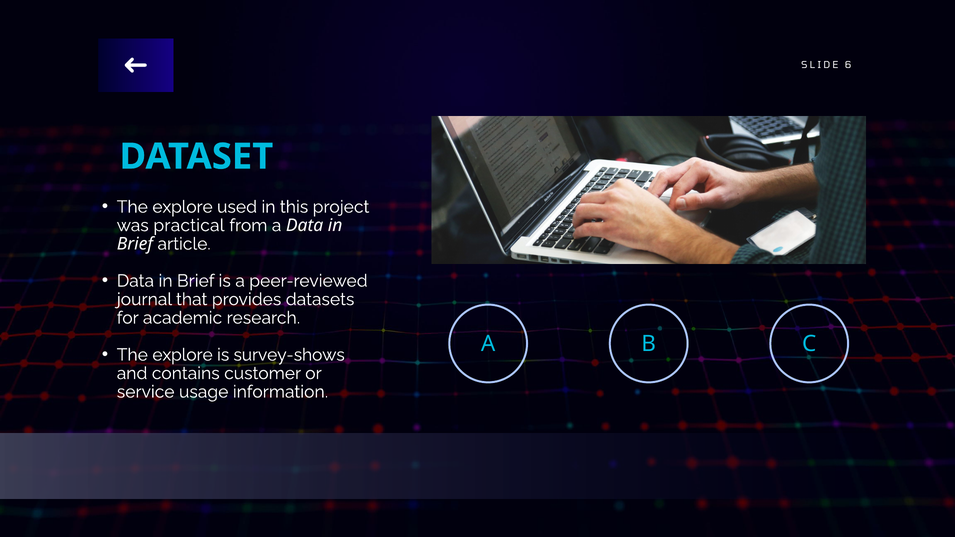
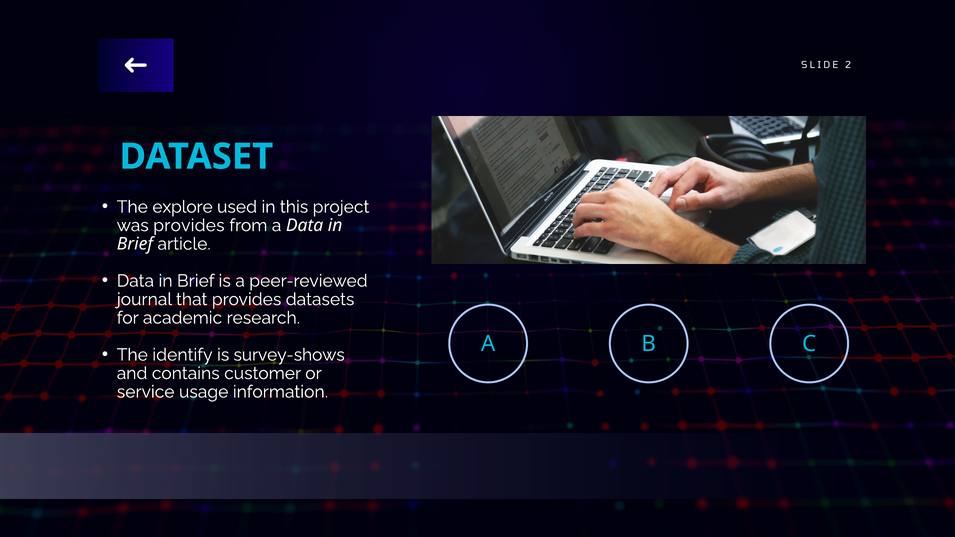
6: 6 -> 2
was practical: practical -> provides
explore at (183, 355): explore -> identify
